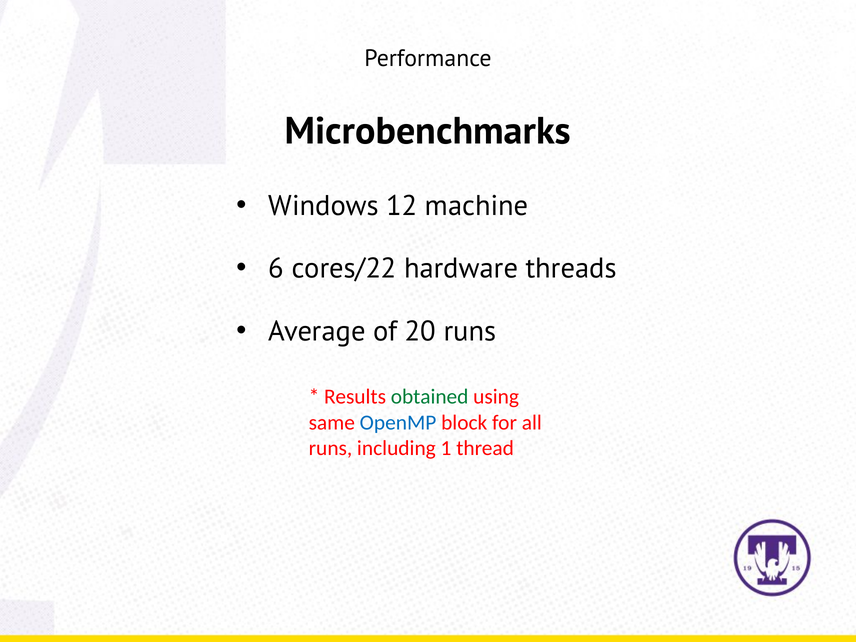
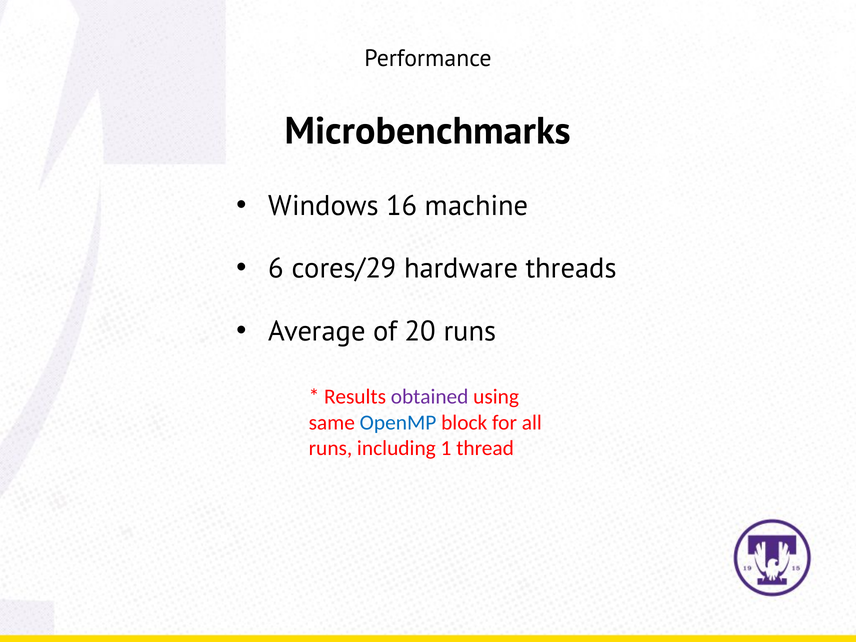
12: 12 -> 16
cores/22: cores/22 -> cores/29
obtained colour: green -> purple
